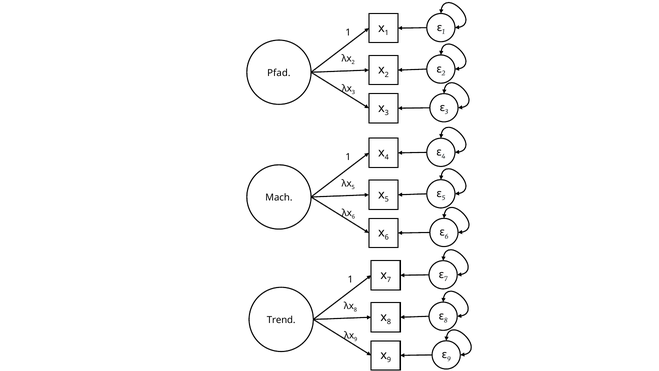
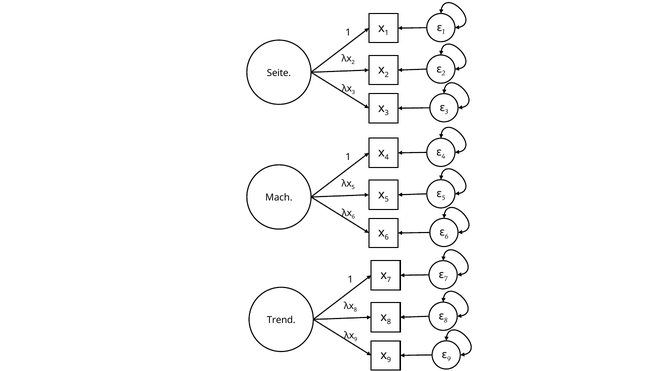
Pfad: Pfad -> Seite
